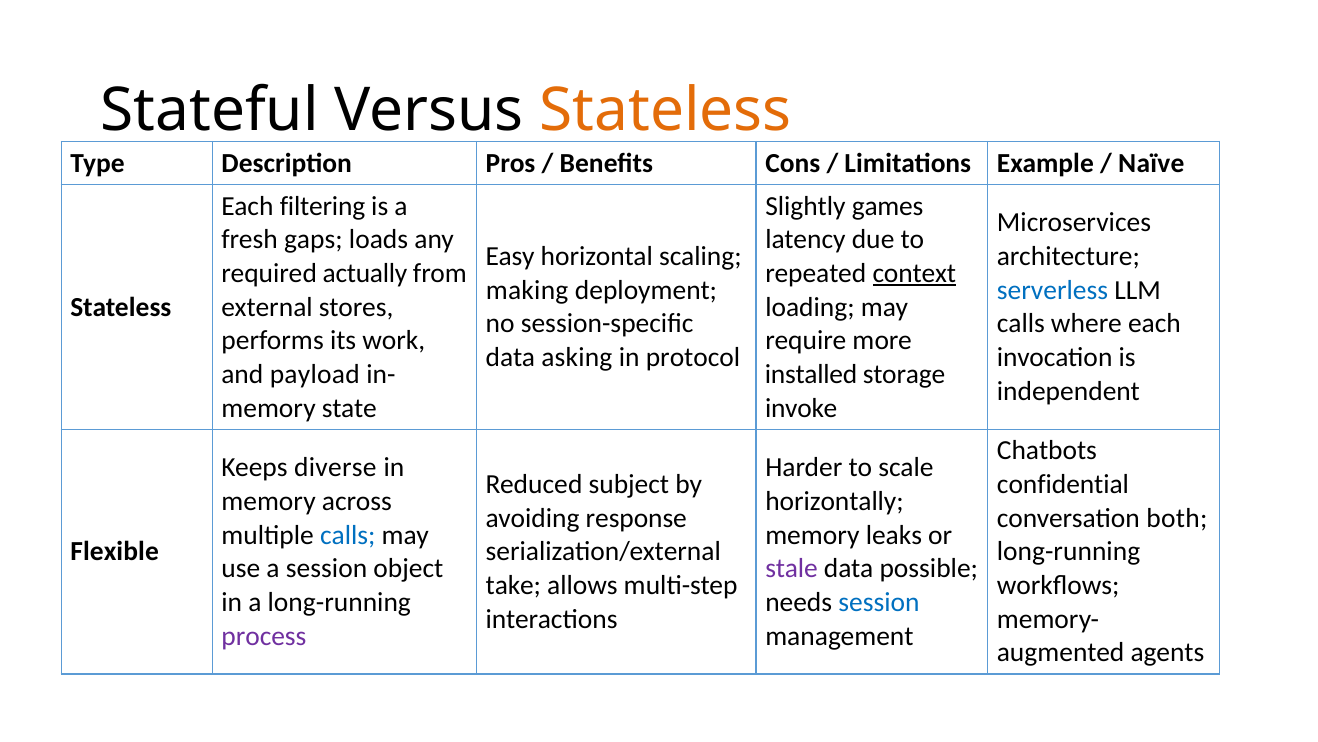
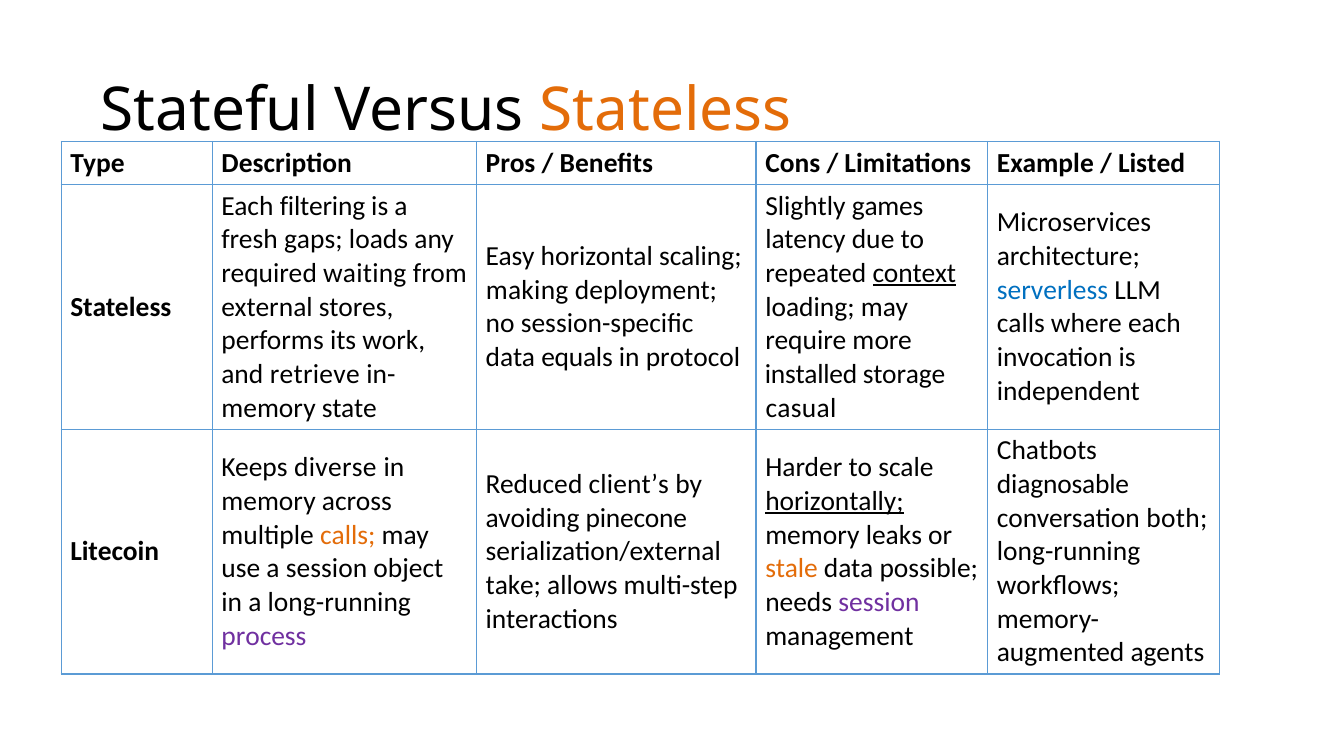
Naïve: Naïve -> Listed
actually: actually -> waiting
asking: asking -> equals
payload: payload -> retrieve
invoke: invoke -> casual
subject: subject -> clientʼs
confidential: confidential -> diagnosable
horizontally underline: none -> present
response: response -> pinecone
calls at (348, 535) colour: blue -> orange
Flexible: Flexible -> Litecoin
stale colour: purple -> orange
session at (879, 602) colour: blue -> purple
